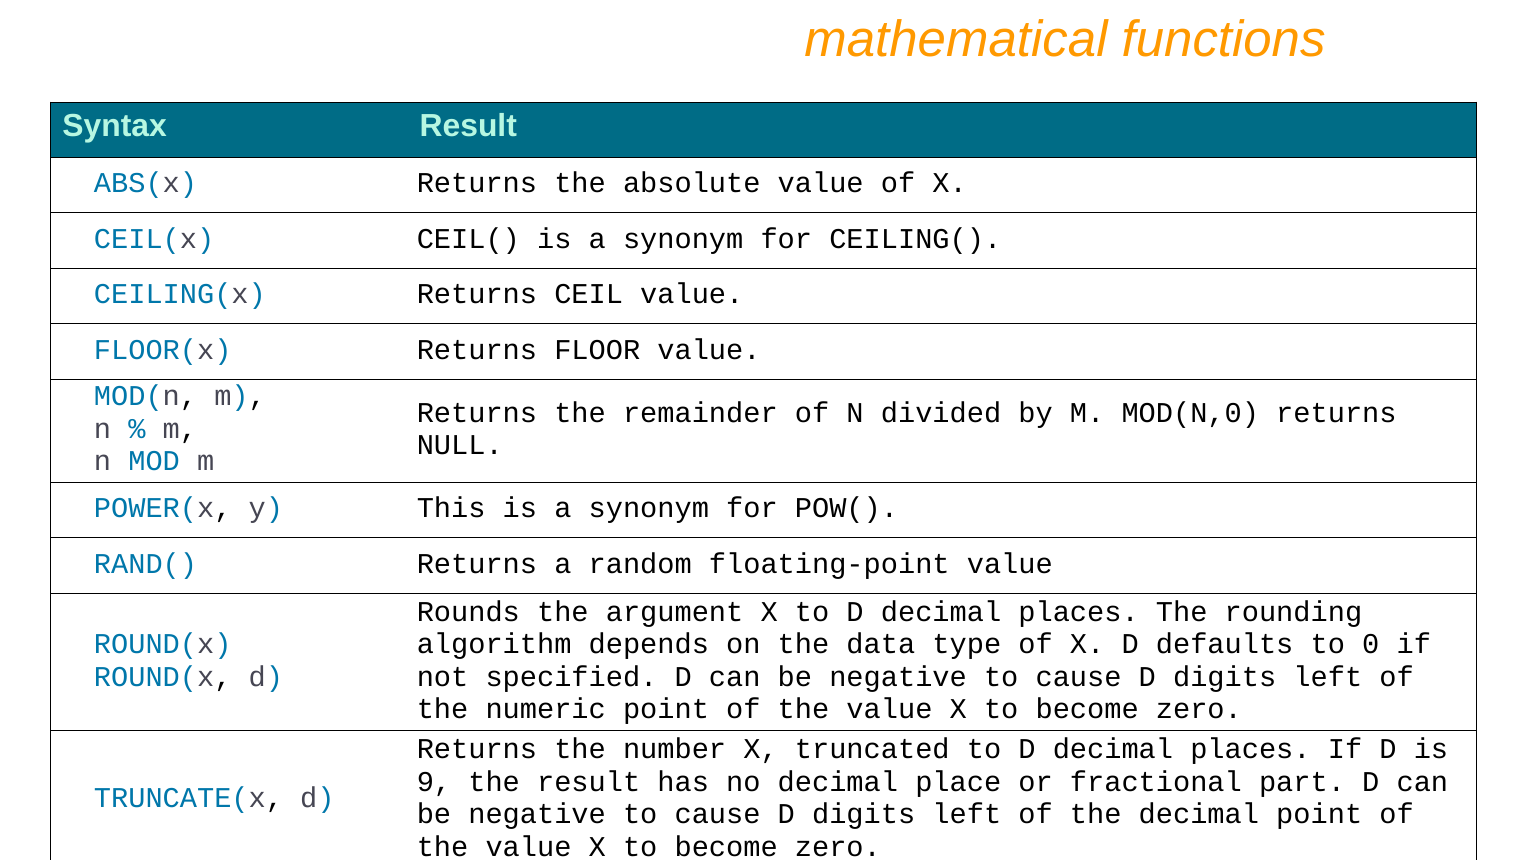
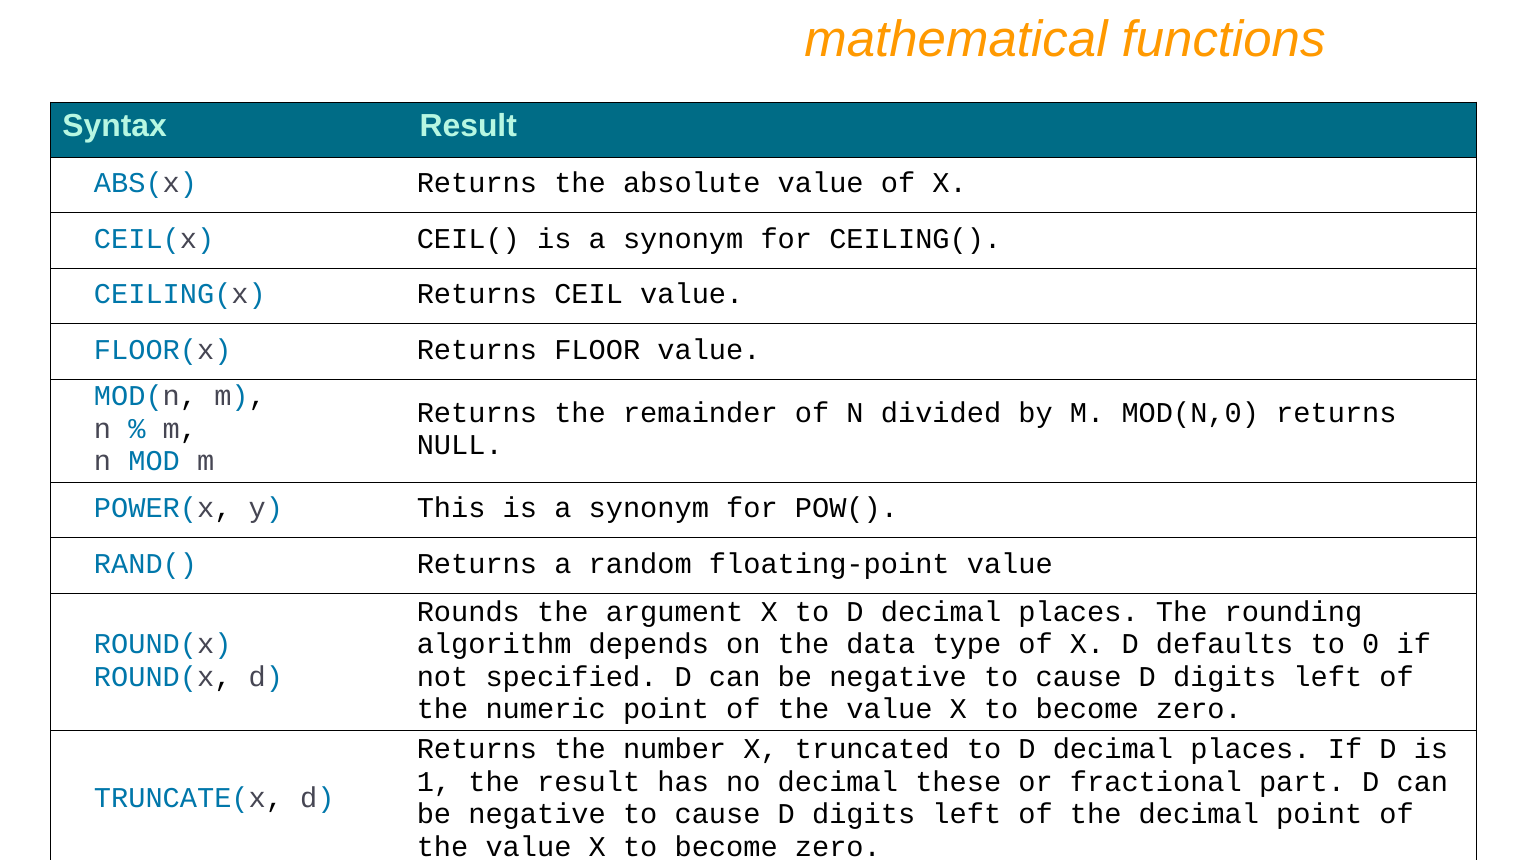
9: 9 -> 1
place: place -> these
